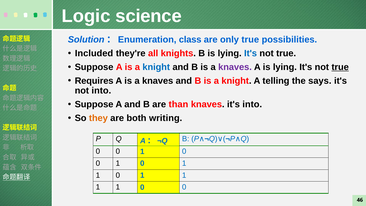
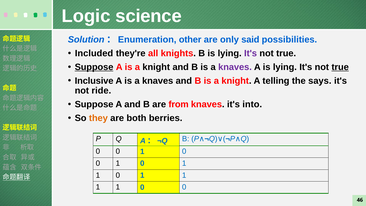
class: class -> other
only true: true -> said
It's at (251, 53) colour: blue -> purple
Suppose at (94, 67) underline: none -> present
knight at (156, 67) colour: blue -> black
Requires: Requires -> Inclusive
not into: into -> ride
than: than -> from
writing: writing -> berries
